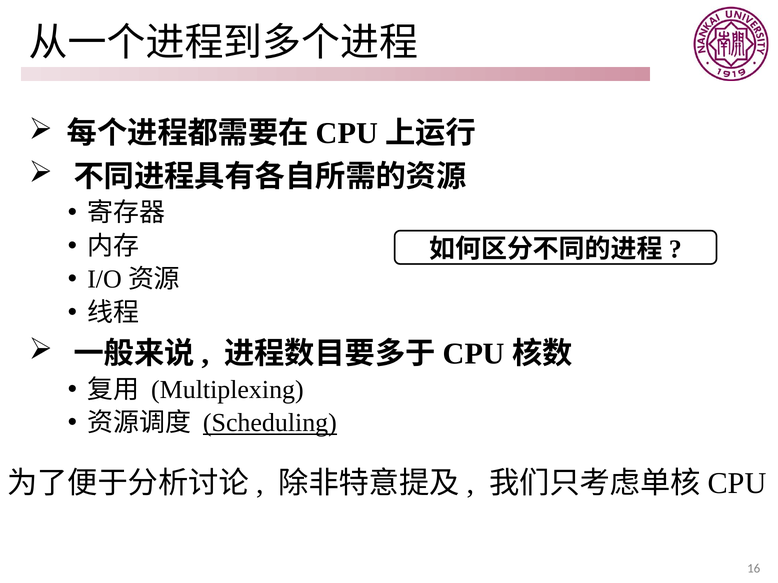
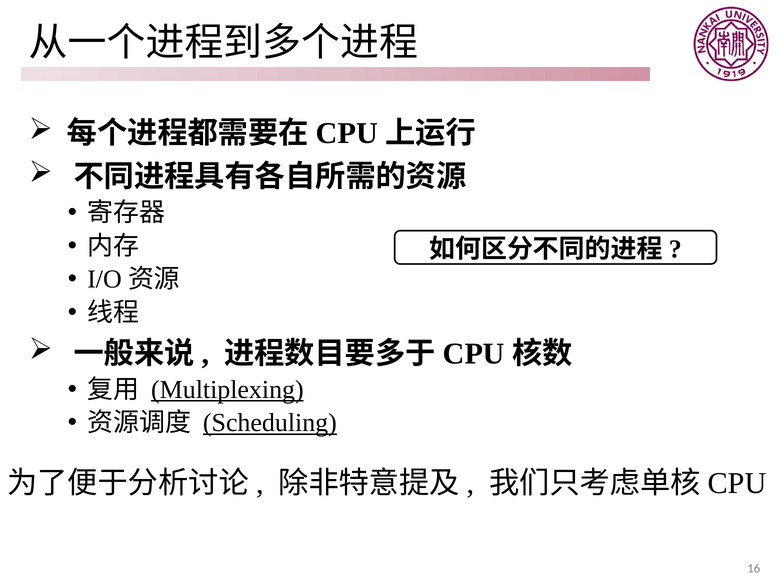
Multiplexing underline: none -> present
